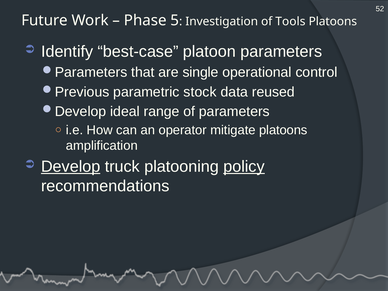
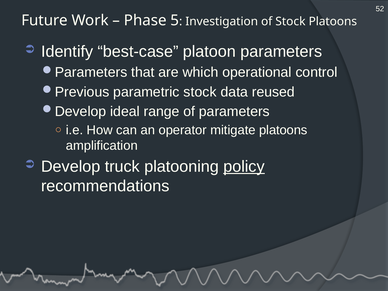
of Tools: Tools -> Stock
single: single -> which
Develop underline: present -> none
